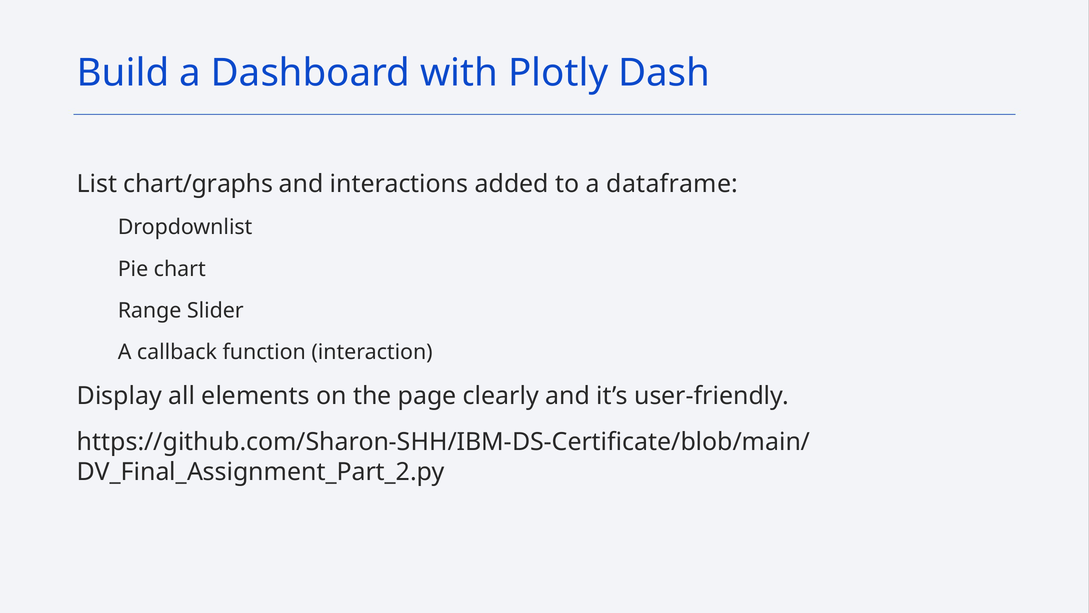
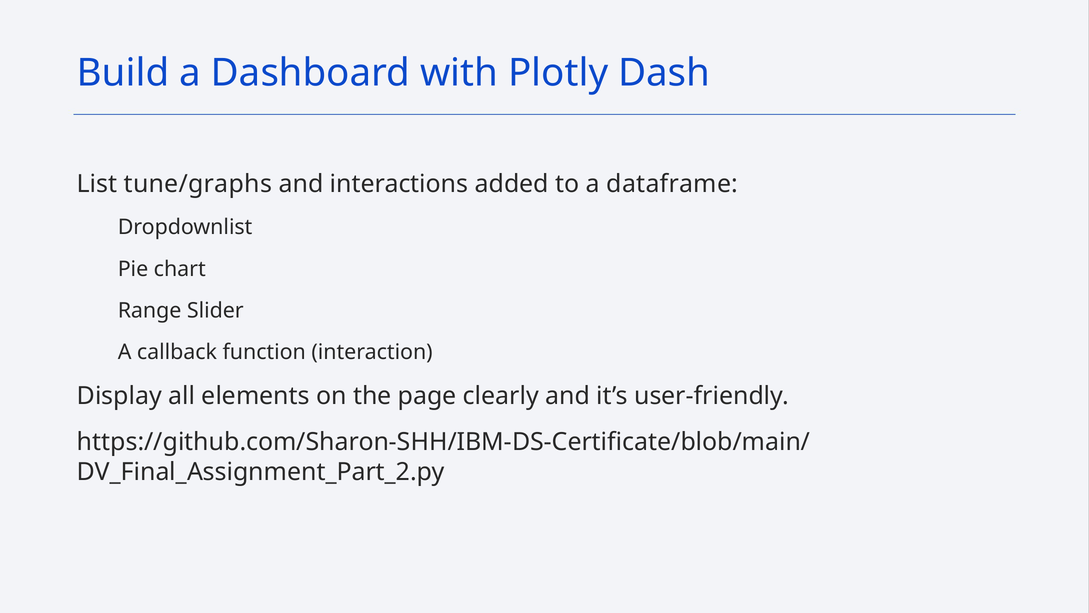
chart/graphs: chart/graphs -> tune/graphs
